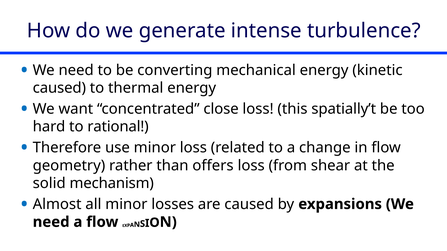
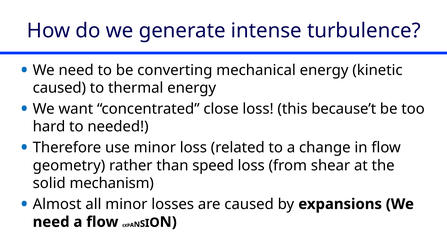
spatially’t: spatially’t -> because’t
rational: rational -> needed
offers: offers -> speed
